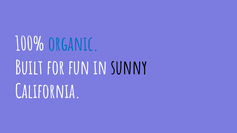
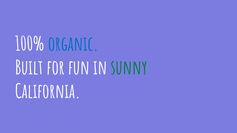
sunny colour: black -> green
